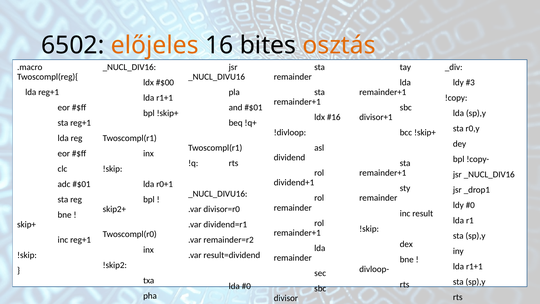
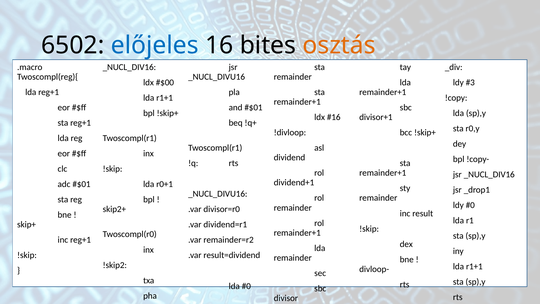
előjeles colour: orange -> blue
